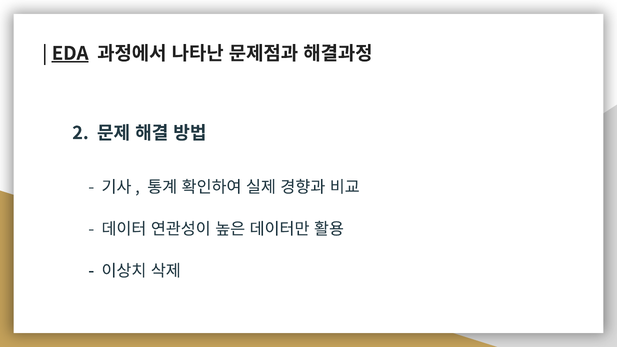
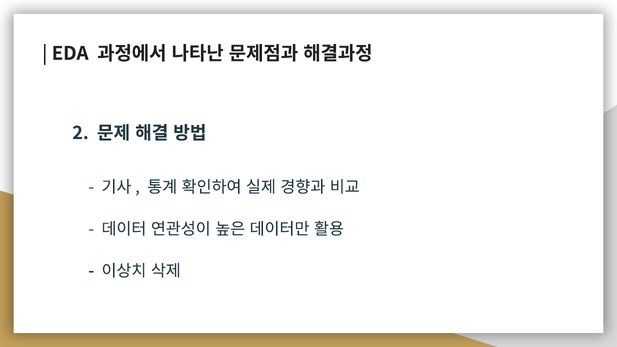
EDA underline: present -> none
